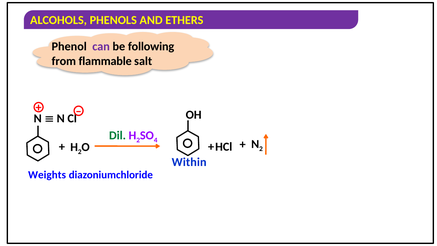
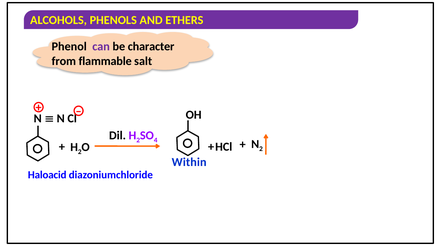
following: following -> character
Dil colour: green -> black
Weights: Weights -> Haloacid
